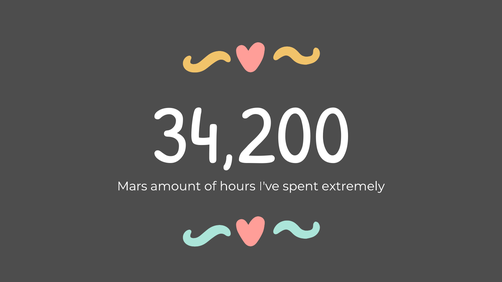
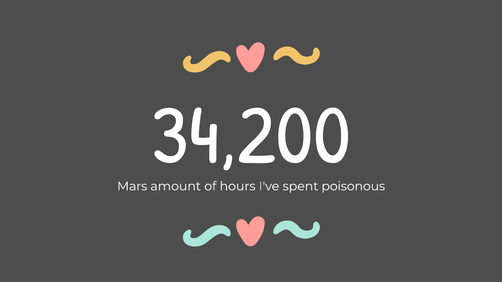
extremely: extremely -> poisonous
